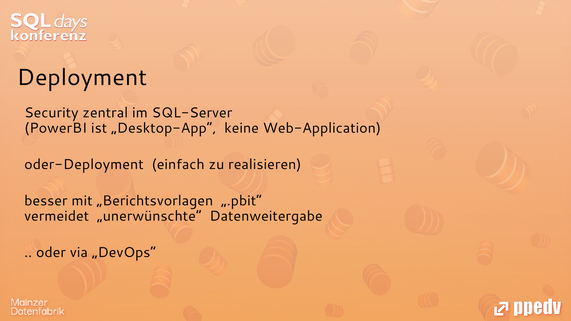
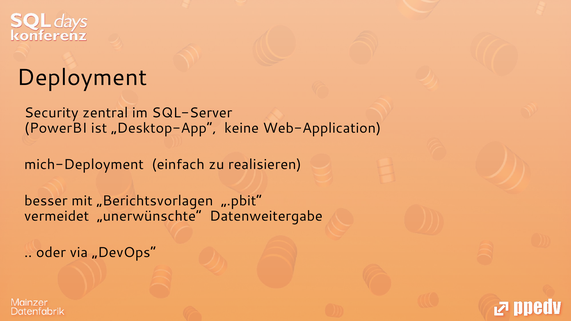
oder-Deployment: oder-Deployment -> mich-Deployment
